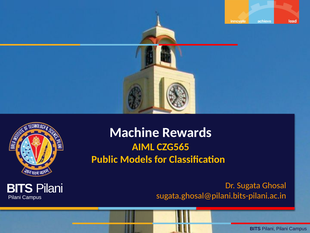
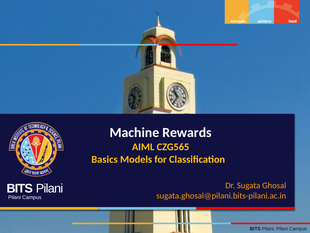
Public: Public -> Basics
